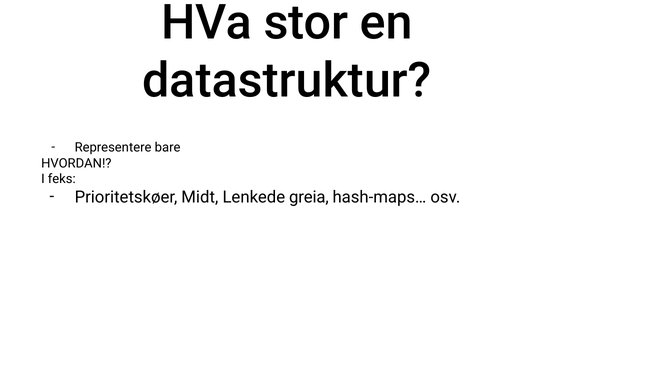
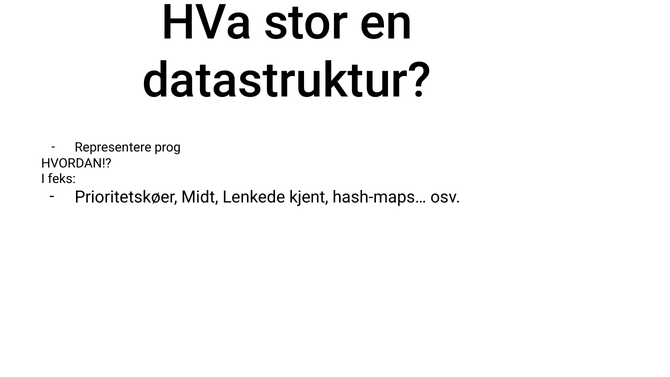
bare: bare -> prog
greia: greia -> kjent
